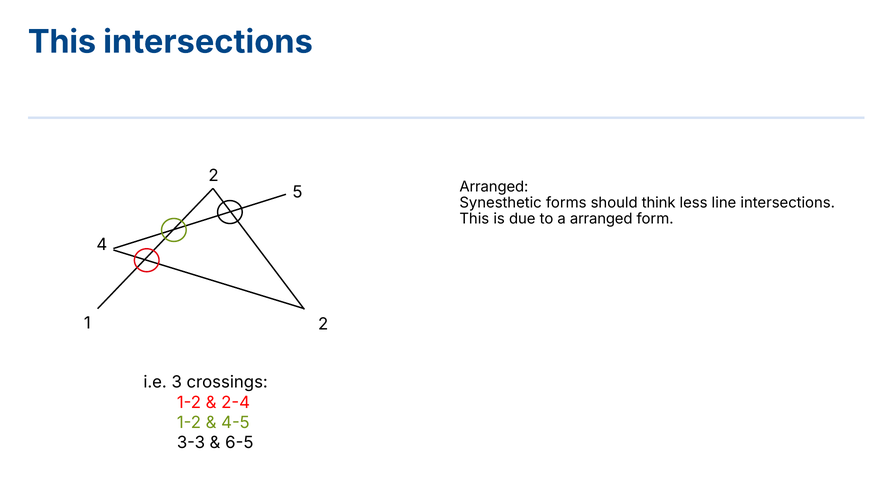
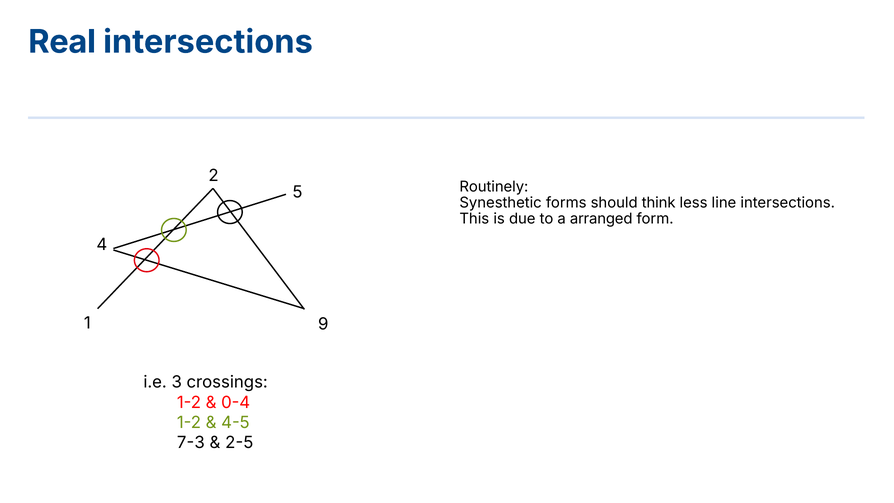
This at (62, 42): This -> Real
Arranged at (494, 187): Arranged -> Routinely
1 2: 2 -> 9
2-4: 2-4 -> 0-4
3-3: 3-3 -> 7-3
6-5: 6-5 -> 2-5
